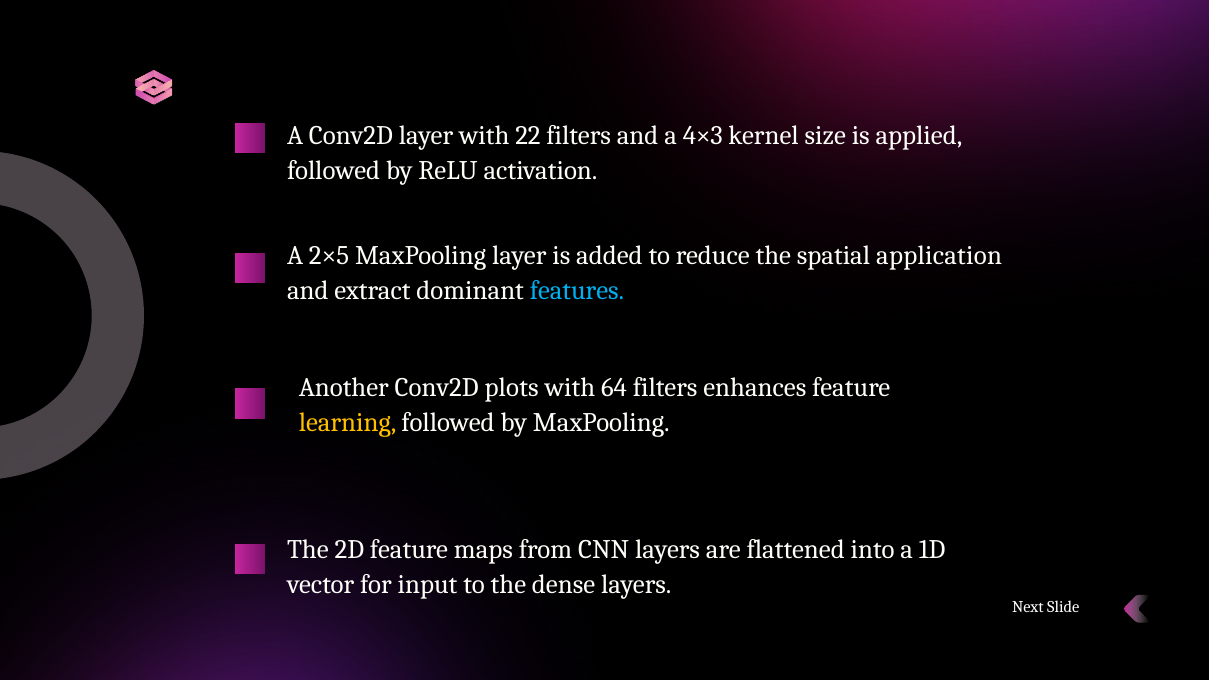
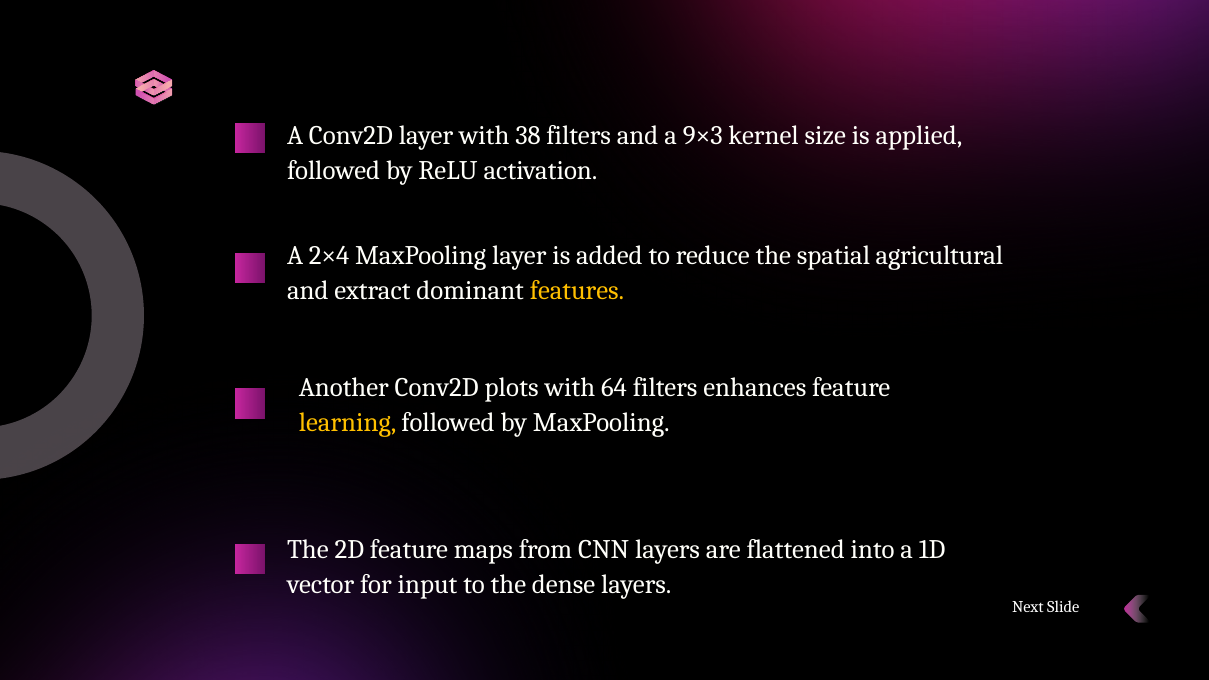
22: 22 -> 38
4×3: 4×3 -> 9×3
2×5: 2×5 -> 2×4
application: application -> agricultural
features colour: light blue -> yellow
